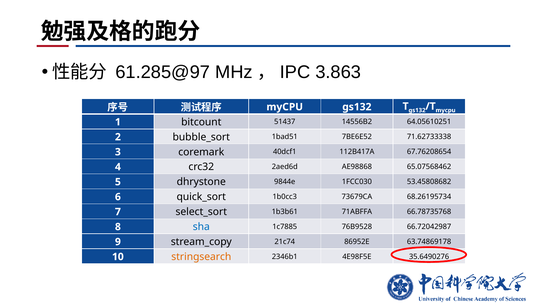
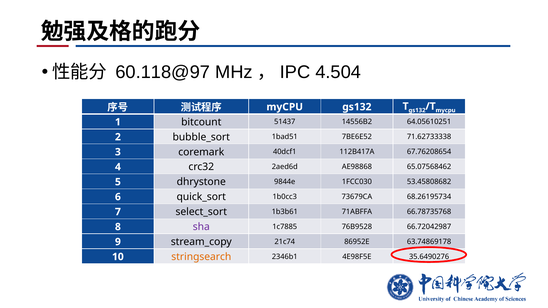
61.285@97: 61.285@97 -> 60.118@97
3.863: 3.863 -> 4.504
sha colour: blue -> purple
